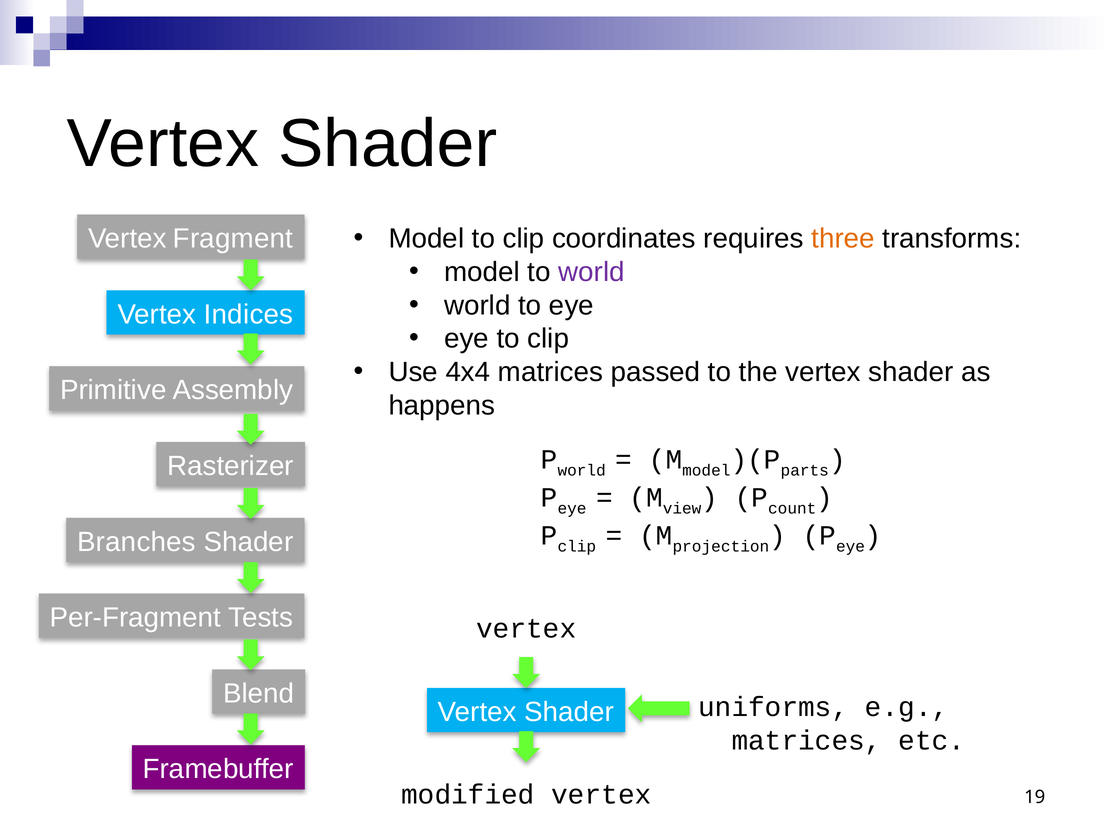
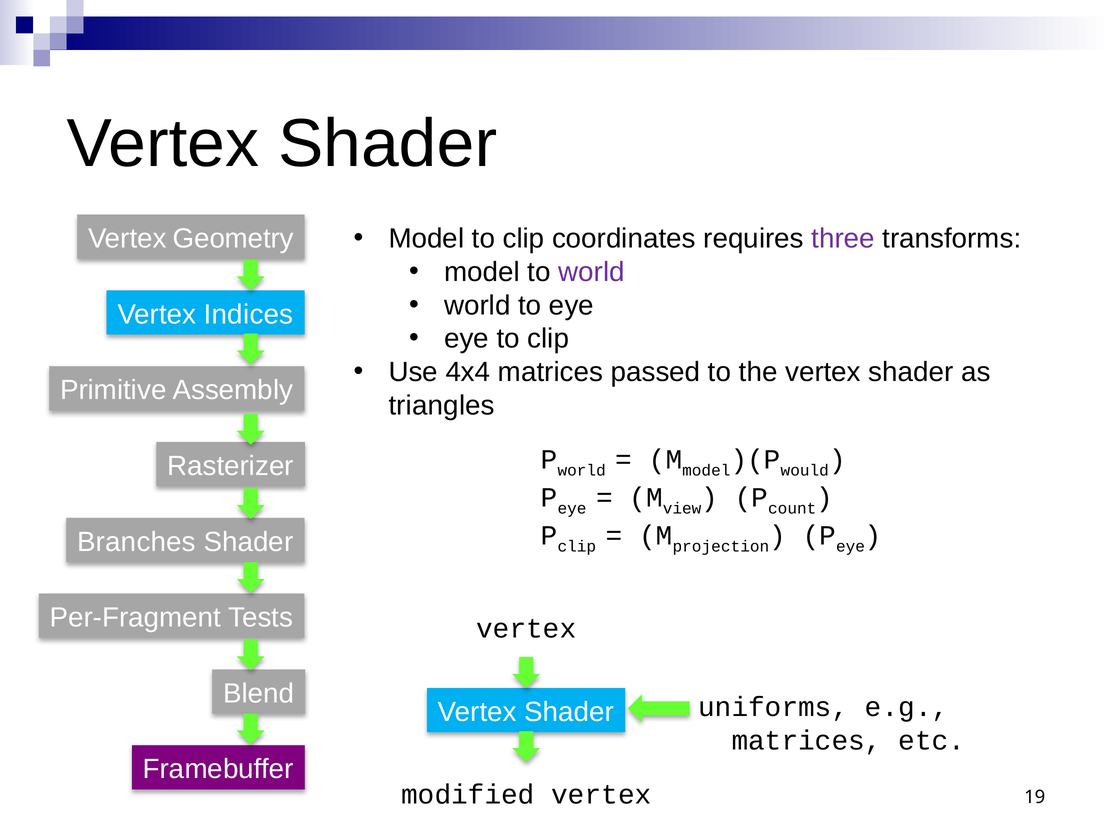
three colour: orange -> purple
Fragment: Fragment -> Geometry
happens: happens -> triangles
parts: parts -> would
